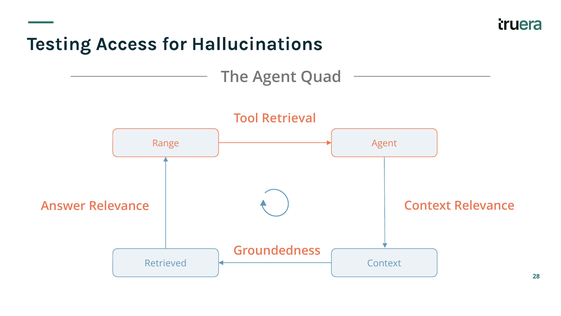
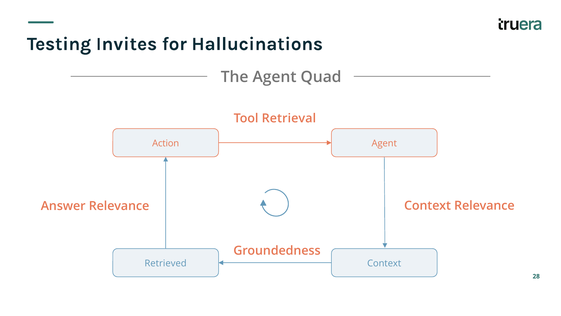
Access: Access -> Invites
Range: Range -> Action
